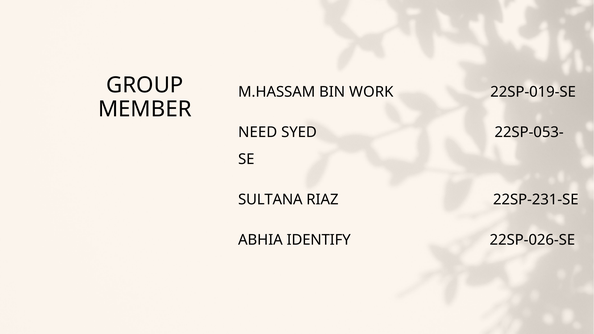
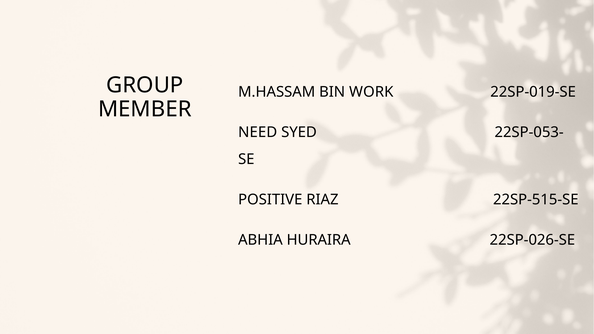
SULTANA: SULTANA -> POSITIVE
22SP-231-SE: 22SP-231-SE -> 22SP-515-SE
IDENTIFY: IDENTIFY -> HURAIRA
